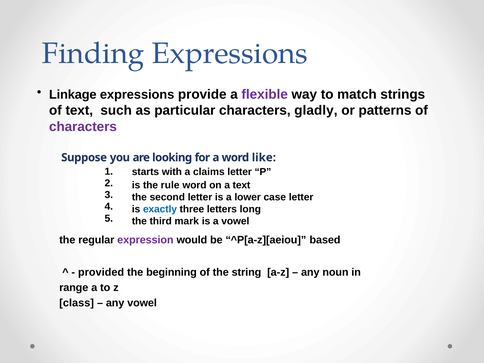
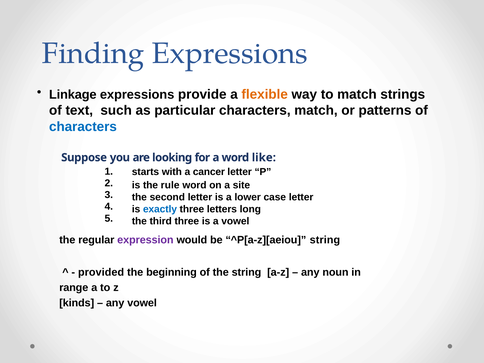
flexible colour: purple -> orange
characters gladly: gladly -> match
characters at (83, 127) colour: purple -> blue
claims: claims -> cancer
a text: text -> site
third mark: mark -> three
^P[a-z][aeiou based: based -> string
class: class -> kinds
